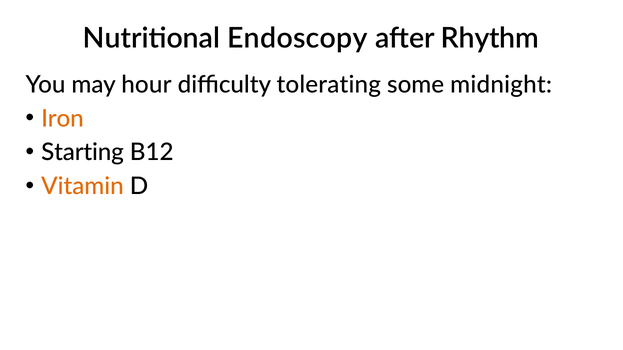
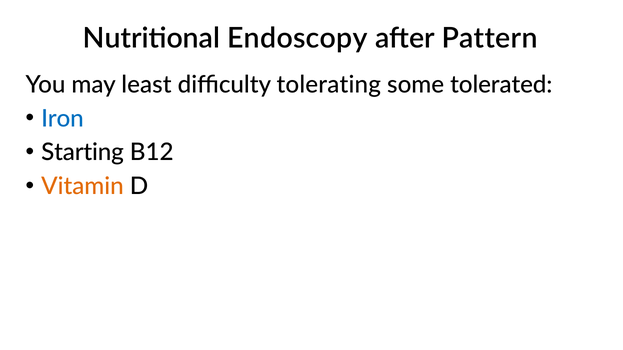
Rhythm: Rhythm -> Pattern
hour: hour -> least
midnight: midnight -> tolerated
Iron colour: orange -> blue
